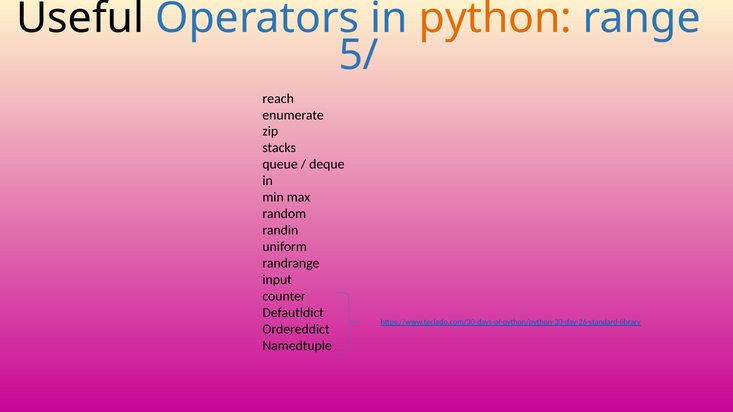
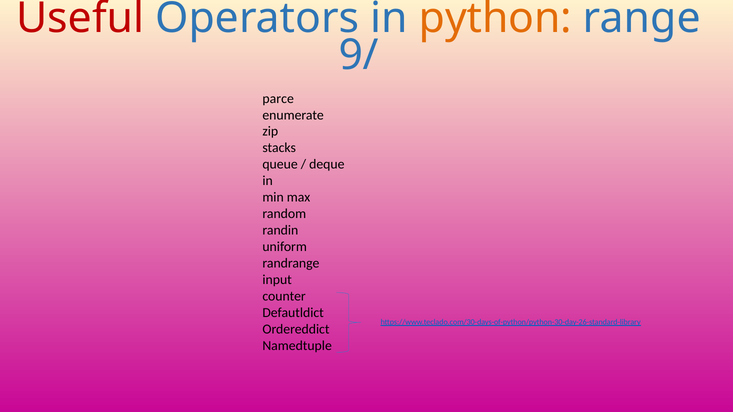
Useful at (80, 18) colour: black -> red
5/: 5/ -> 9/
reach: reach -> parce
